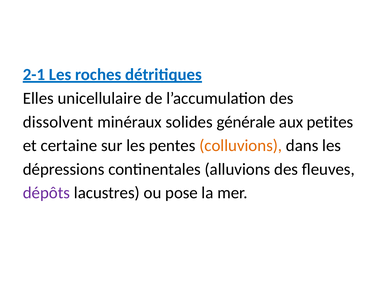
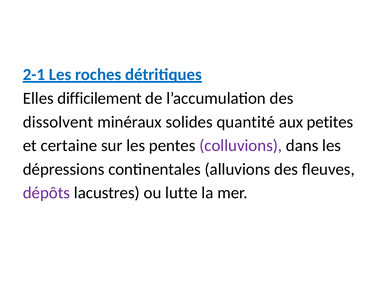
unicellulaire: unicellulaire -> difficilement
générale: générale -> quantité
colluvions colour: orange -> purple
pose: pose -> lutte
